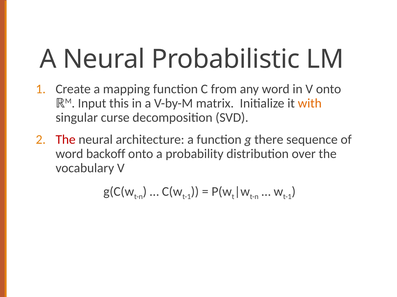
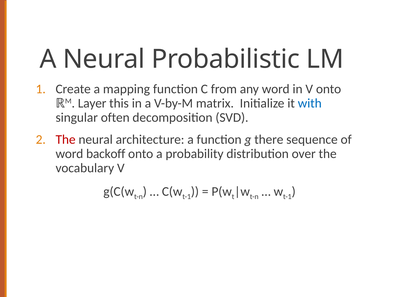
Input: Input -> Layer
with colour: orange -> blue
curse: curse -> often
